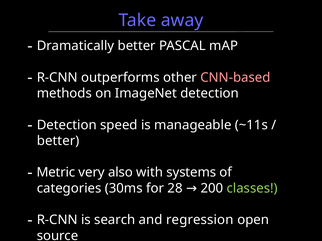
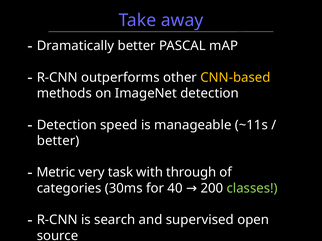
CNN-based colour: pink -> yellow
also: also -> task
systems: systems -> through
28: 28 -> 40
regression: regression -> supervised
